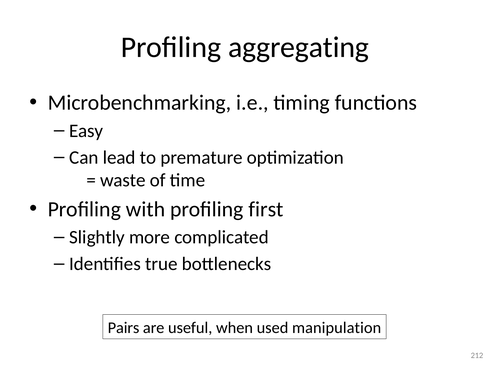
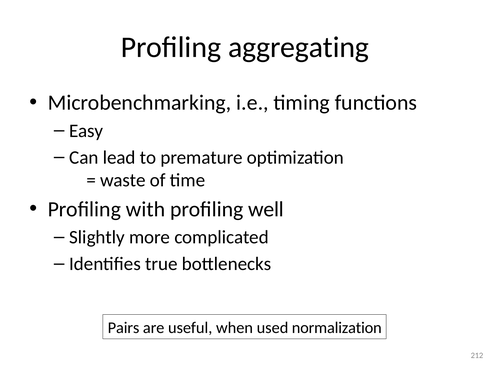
first: first -> well
manipulation: manipulation -> normalization
